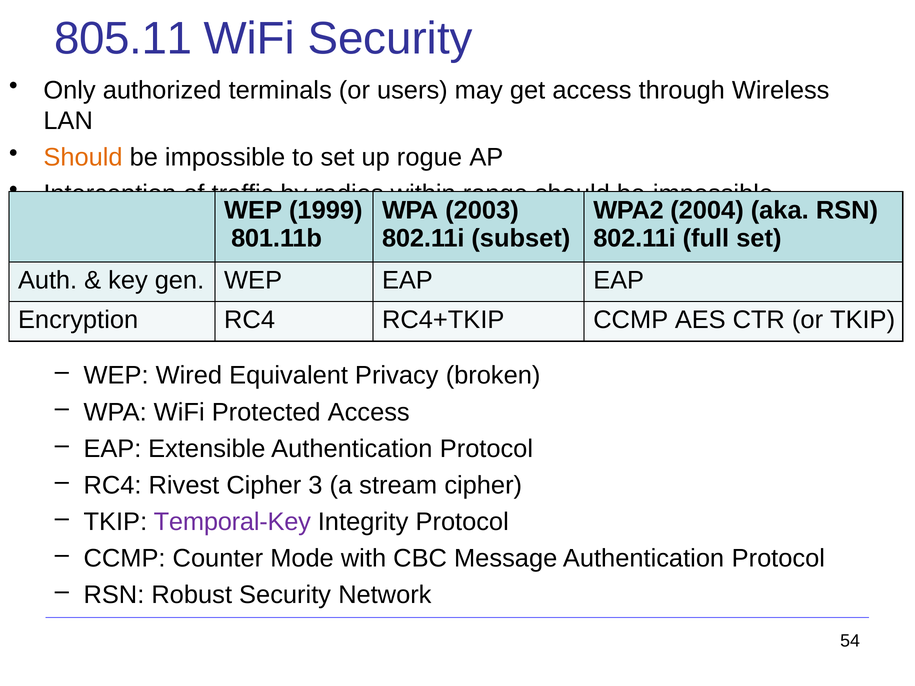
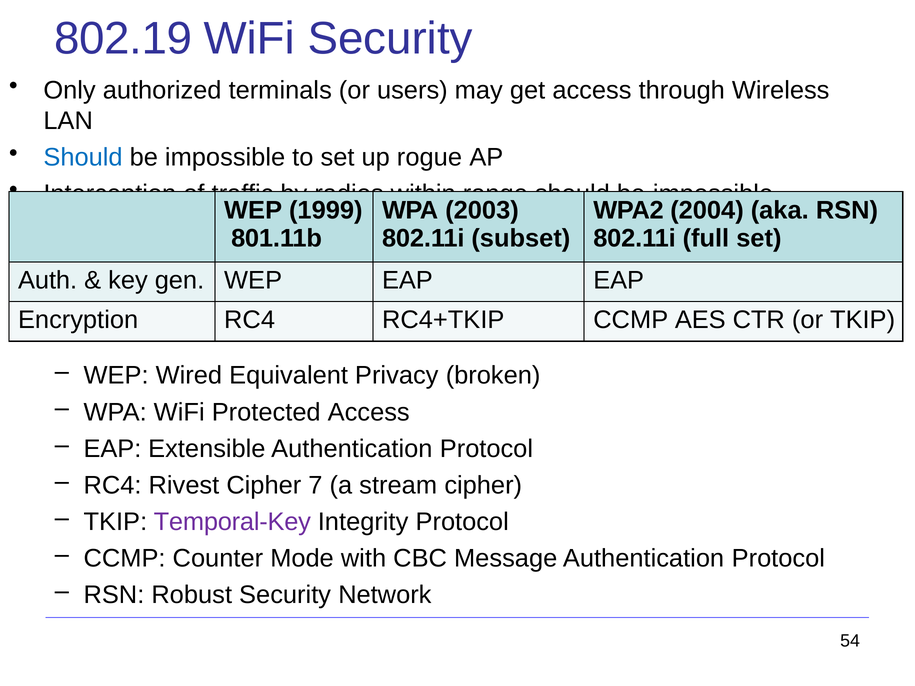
805.11: 805.11 -> 802.19
Should at (83, 157) colour: orange -> blue
3: 3 -> 7
